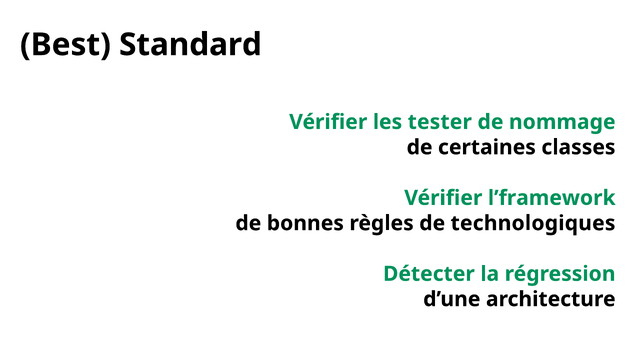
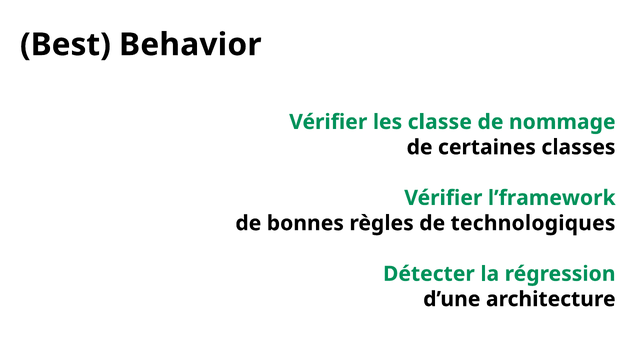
Standard: Standard -> Behavior
tester: tester -> classe
